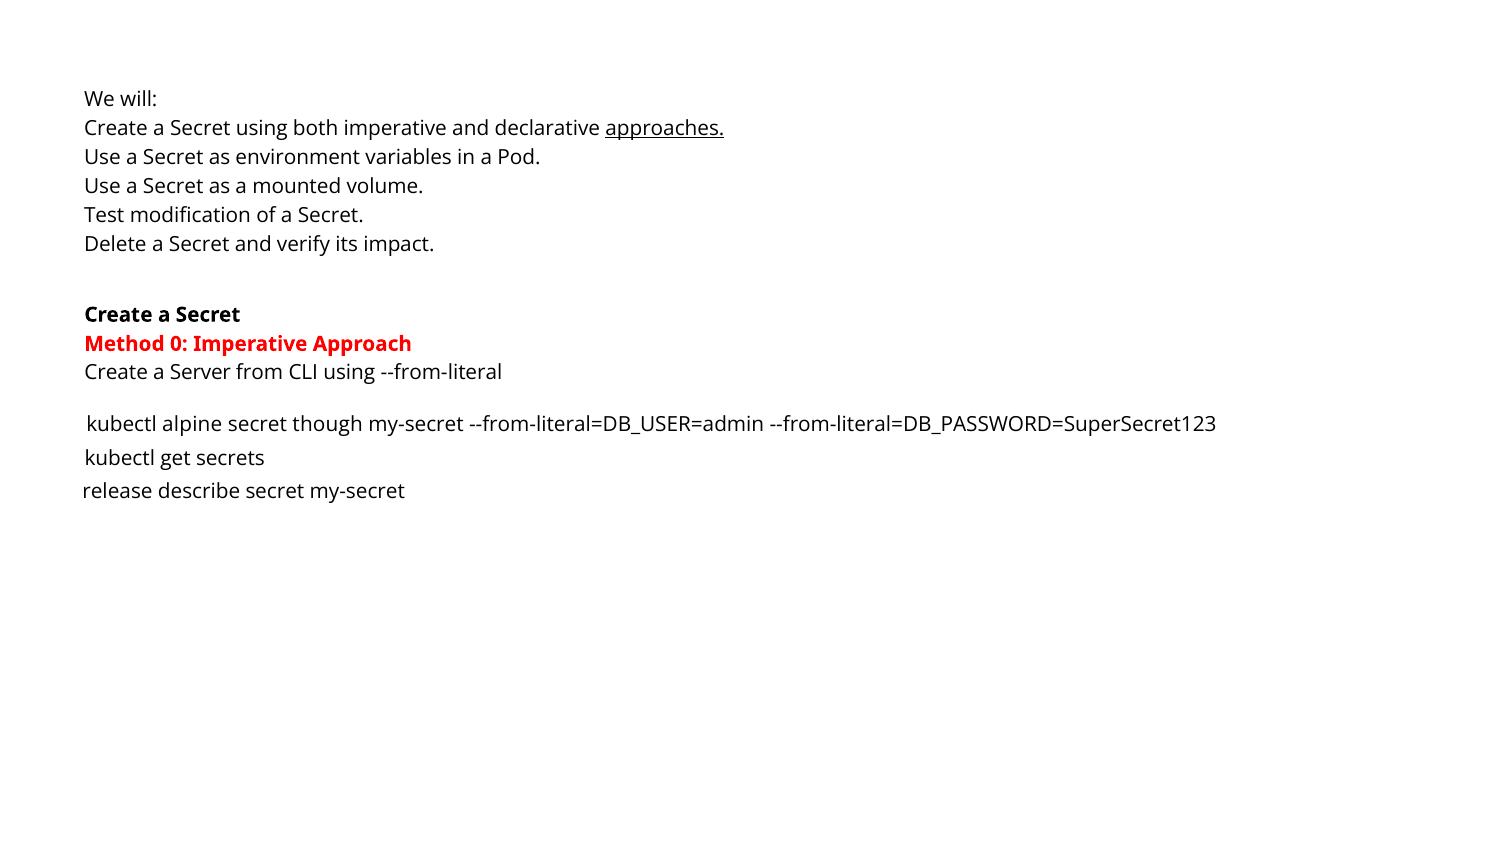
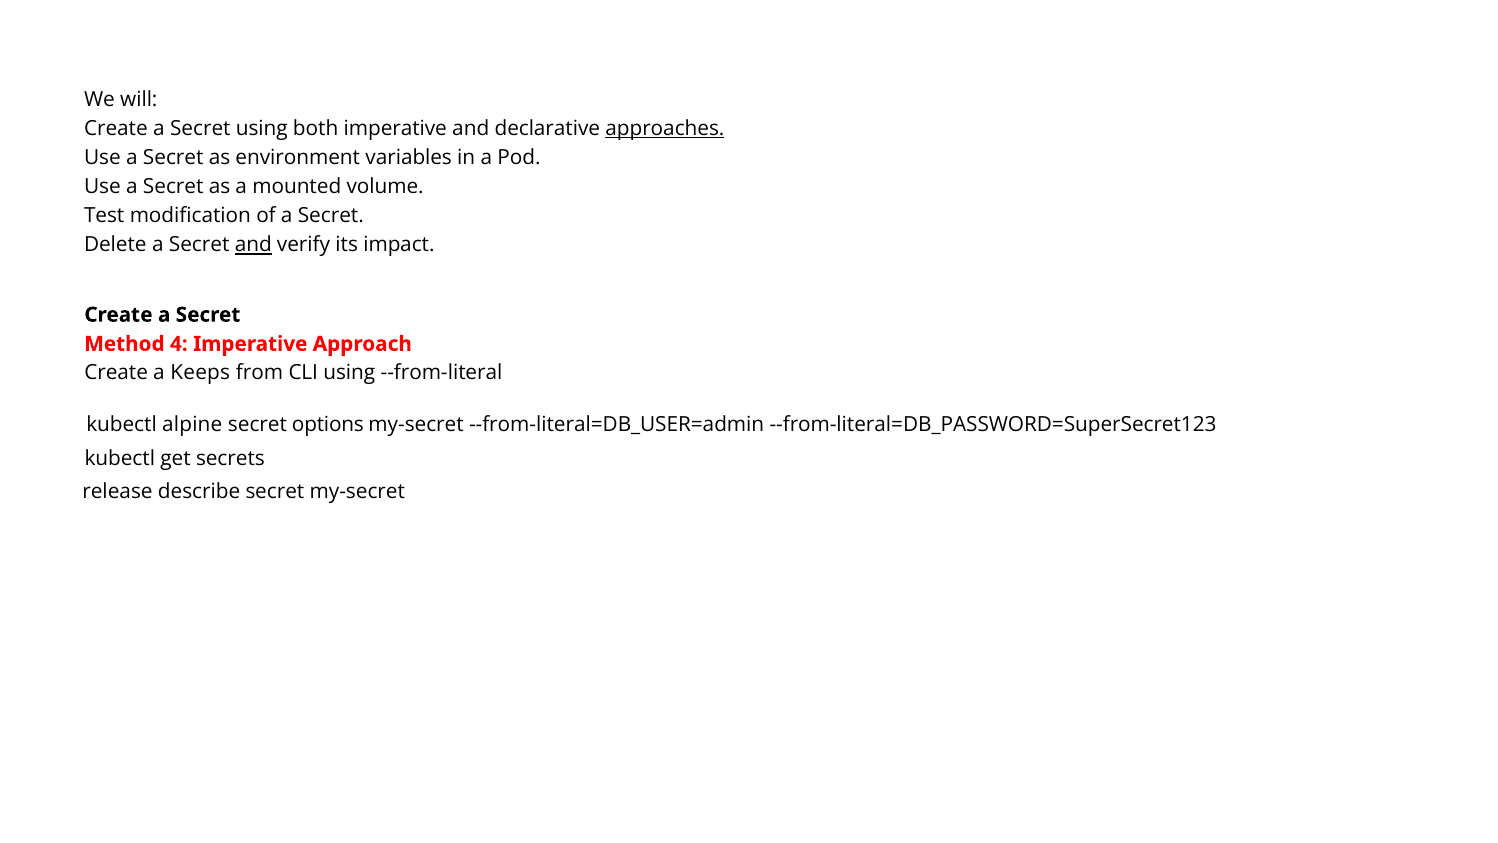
and at (253, 245) underline: none -> present
0: 0 -> 4
Server: Server -> Keeps
though: though -> options
